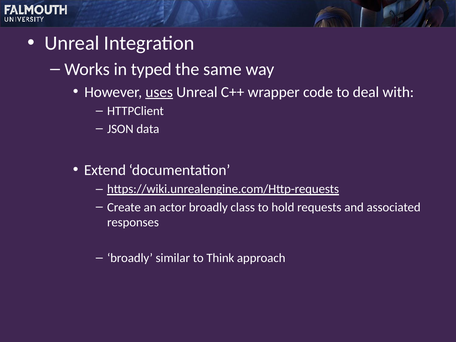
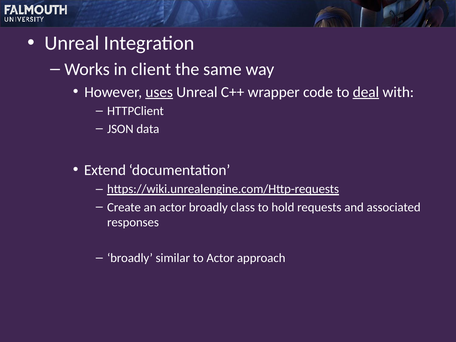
typed: typed -> client
deal underline: none -> present
to Think: Think -> Actor
